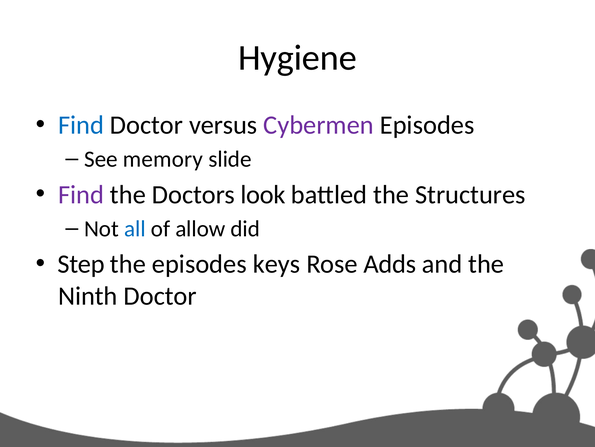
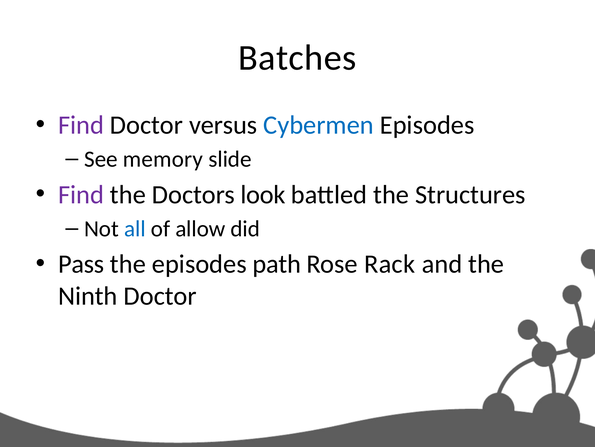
Hygiene: Hygiene -> Batches
Find at (81, 125) colour: blue -> purple
Cybermen colour: purple -> blue
Step: Step -> Pass
keys: keys -> path
Adds: Adds -> Rack
